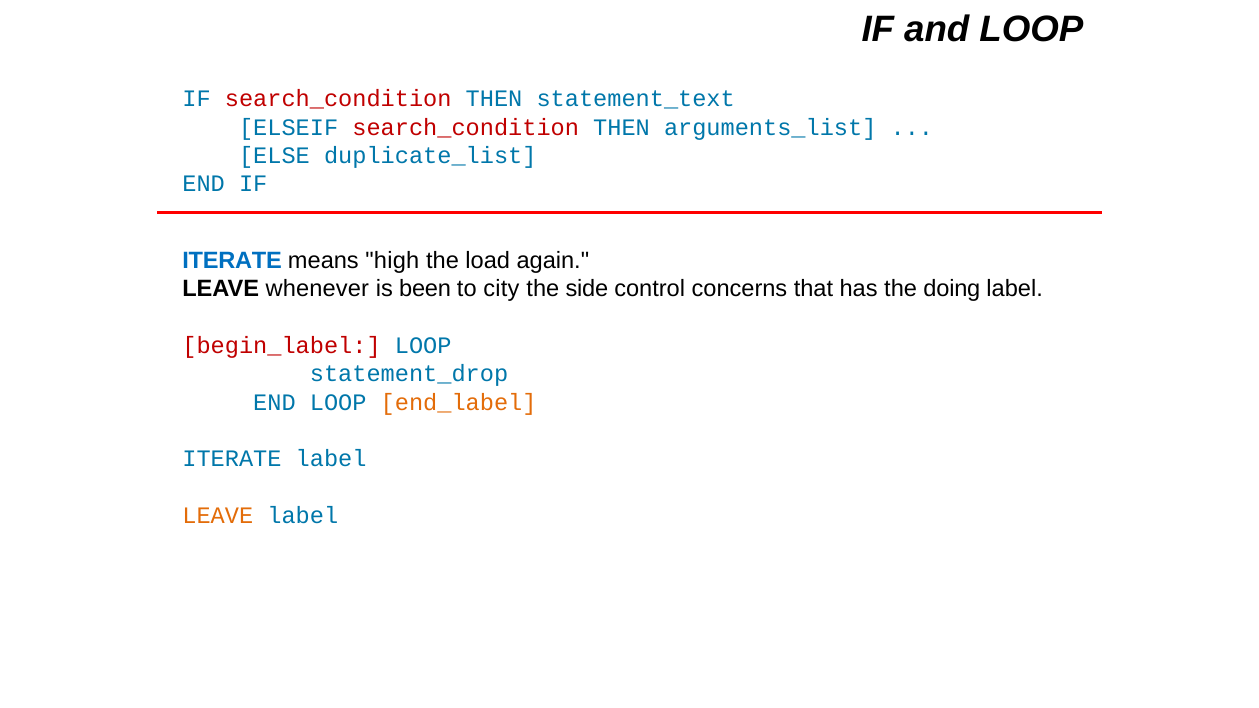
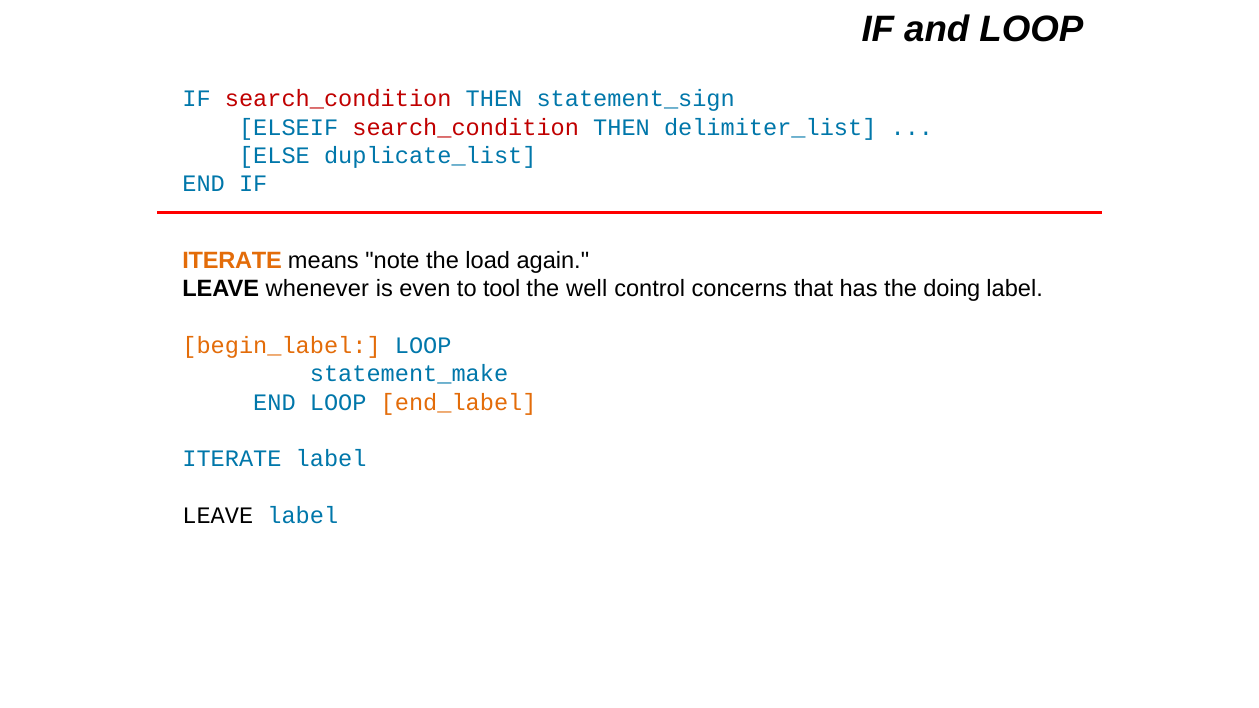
statement_text: statement_text -> statement_sign
arguments_list: arguments_list -> delimiter_list
ITERATE at (232, 261) colour: blue -> orange
high: high -> note
been: been -> even
city: city -> tool
side: side -> well
begin_label colour: red -> orange
statement_drop: statement_drop -> statement_make
LEAVE at (218, 516) colour: orange -> black
